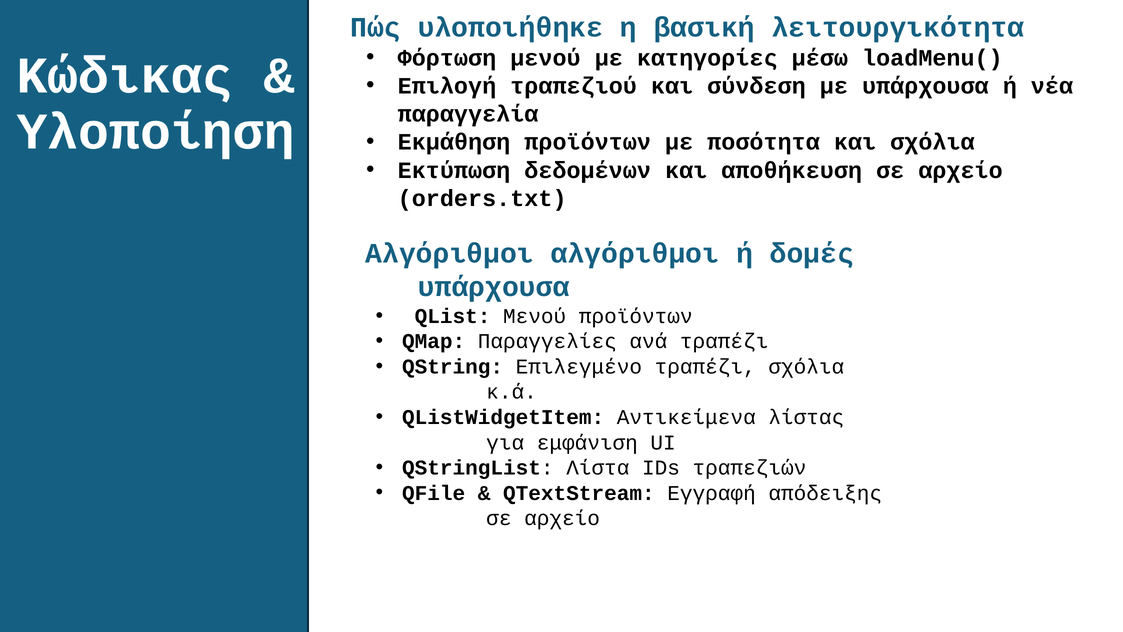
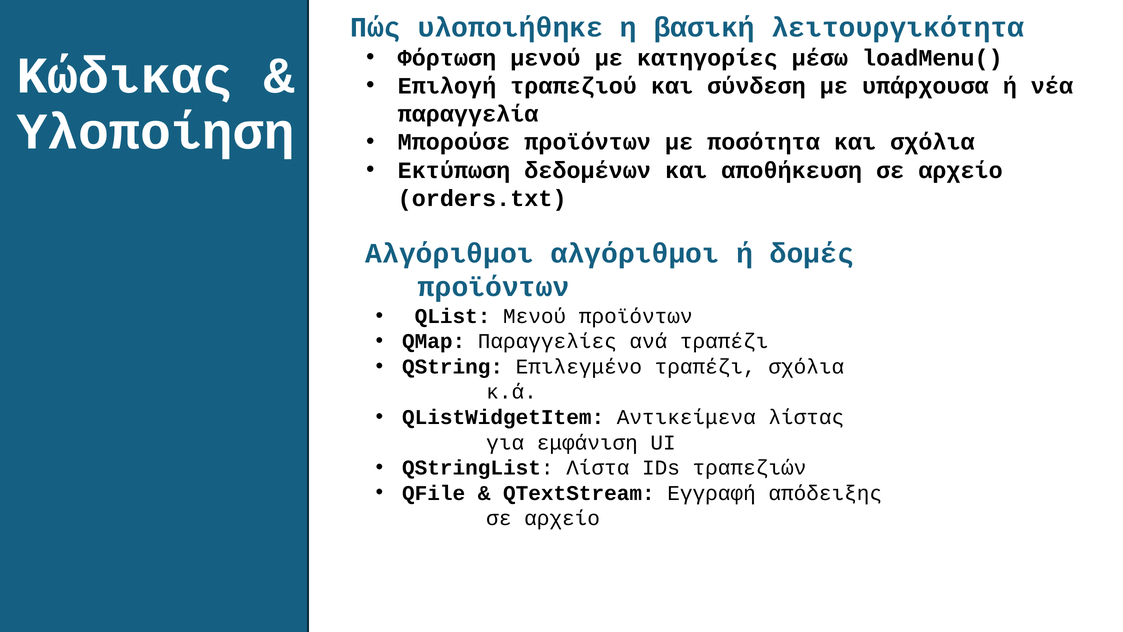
Εκμάθηση: Εκμάθηση -> Μπορούσε
υπάρχουσα at (494, 287): υπάρχουσα -> προϊόντων
